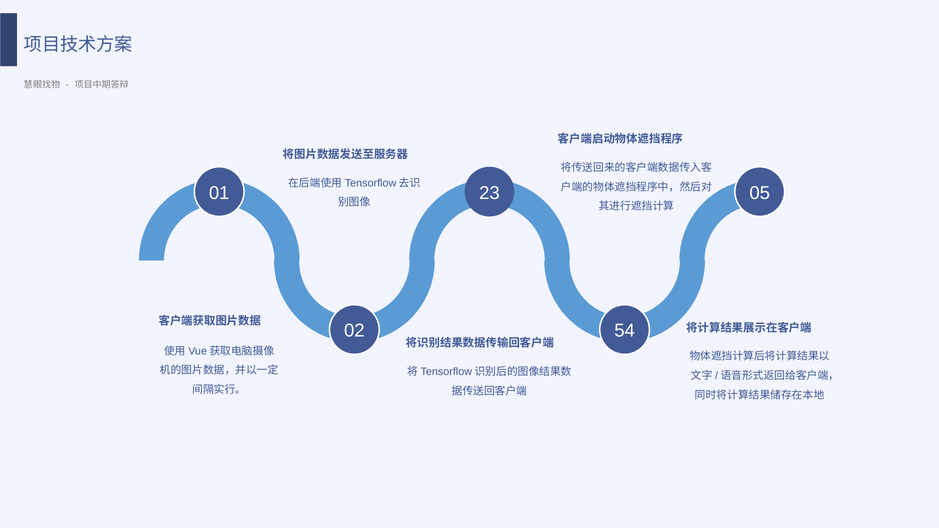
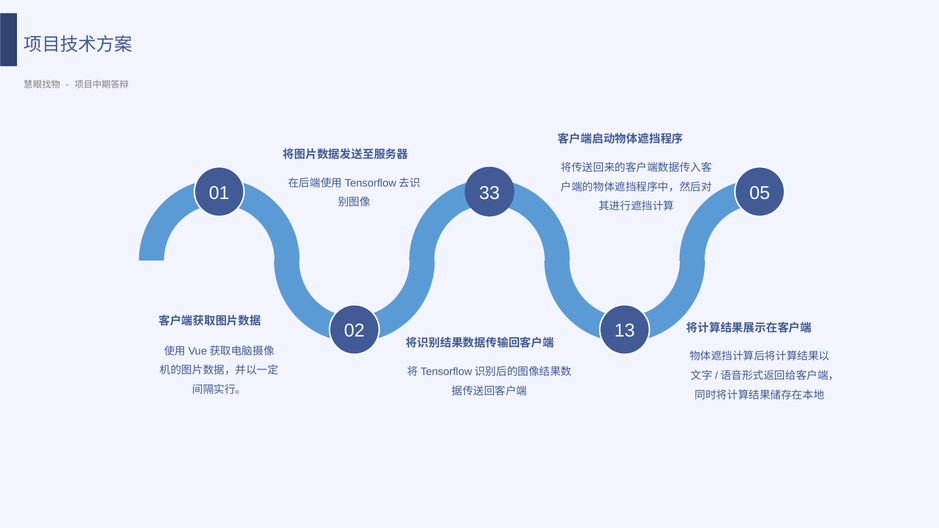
23: 23 -> 33
54: 54 -> 13
